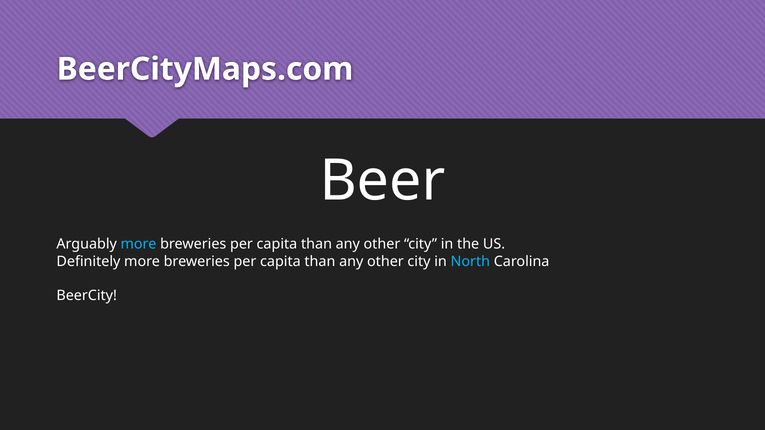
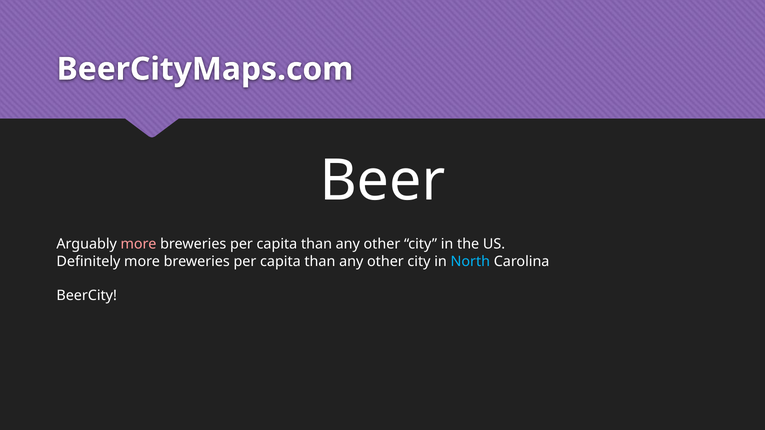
more at (139, 244) colour: light blue -> pink
